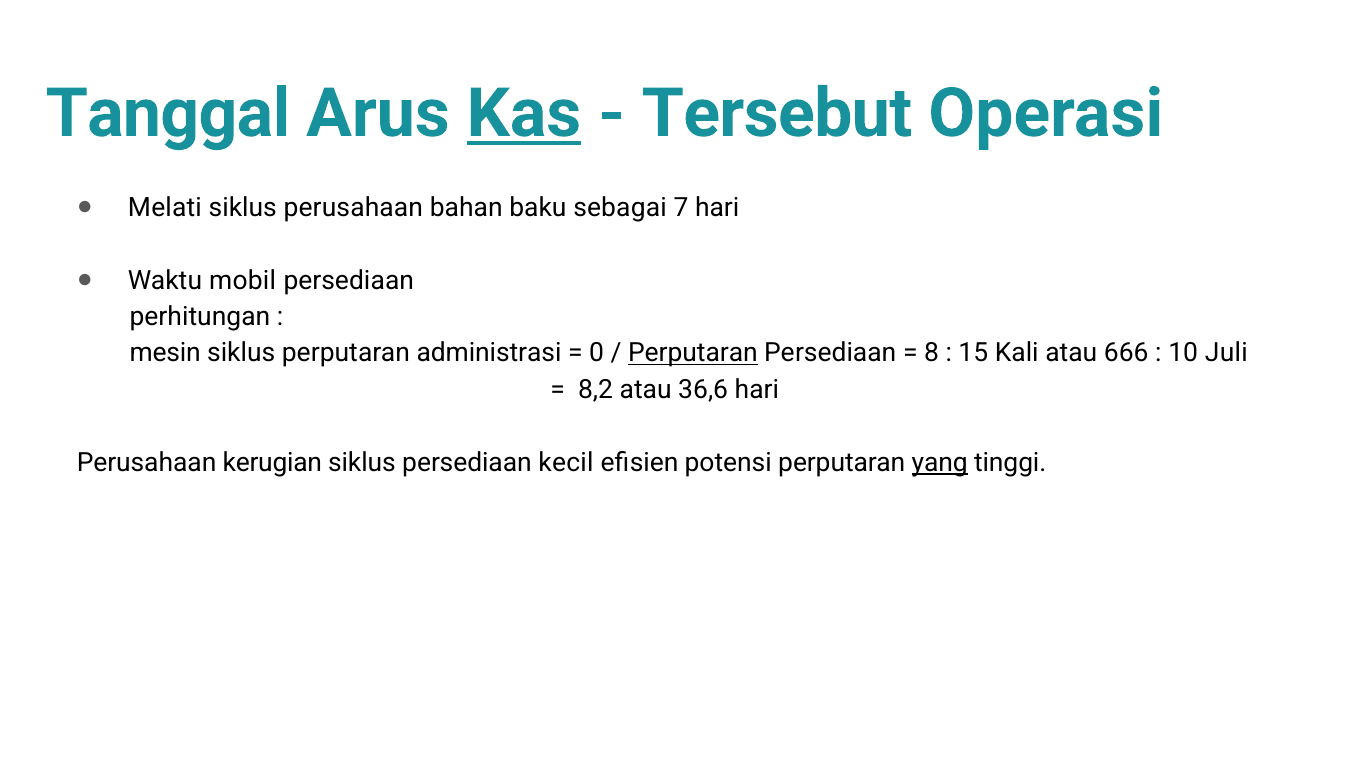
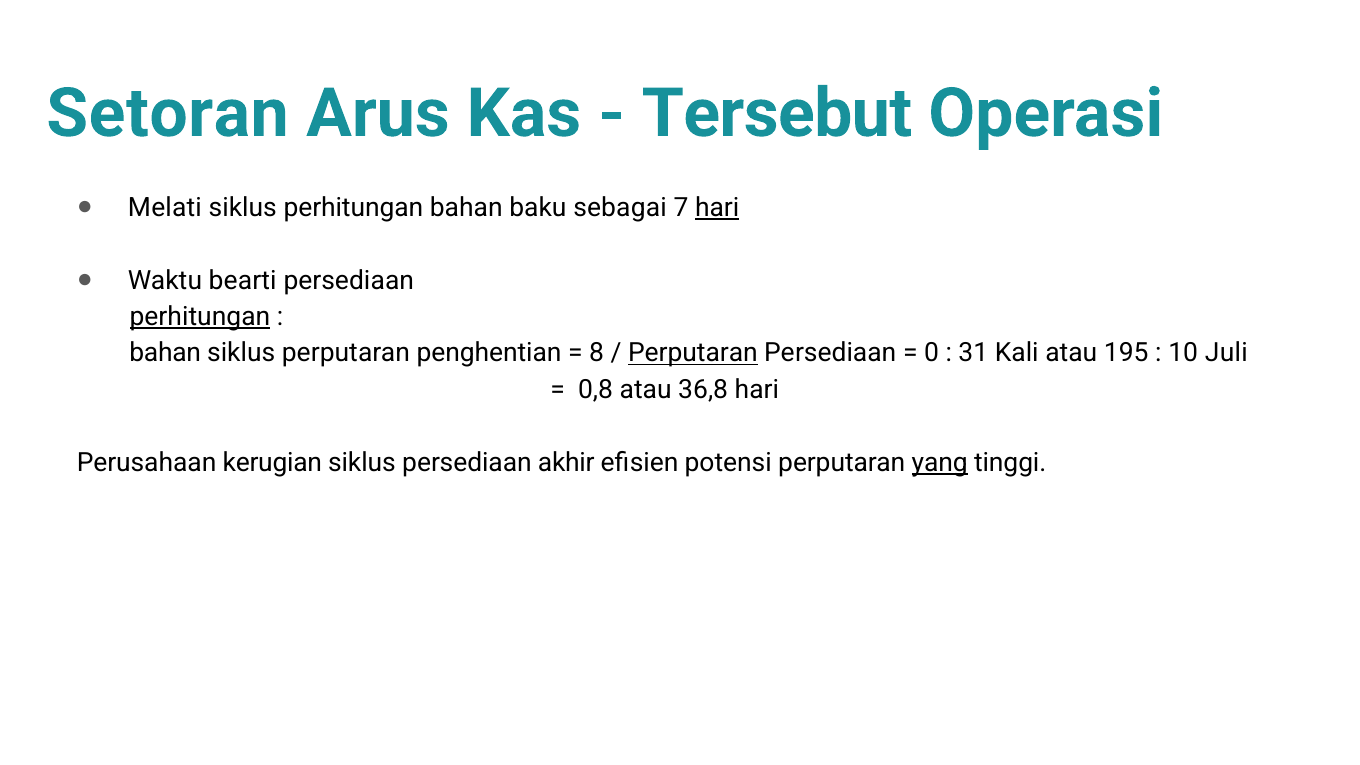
Tanggal: Tanggal -> Setoran
Kas underline: present -> none
siklus perusahaan: perusahaan -> perhitungan
hari at (717, 207) underline: none -> present
mobil: mobil -> bearti
perhitungan at (200, 317) underline: none -> present
mesin at (165, 353): mesin -> bahan
administrasi: administrasi -> penghentian
0: 0 -> 8
8: 8 -> 0
15: 15 -> 31
666: 666 -> 195
8,2: 8,2 -> 0,8
36,6: 36,6 -> 36,8
kecil: kecil -> akhir
